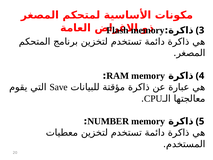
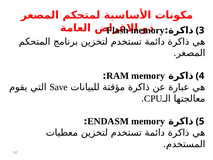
NUMBER: NUMBER -> ENDASM
